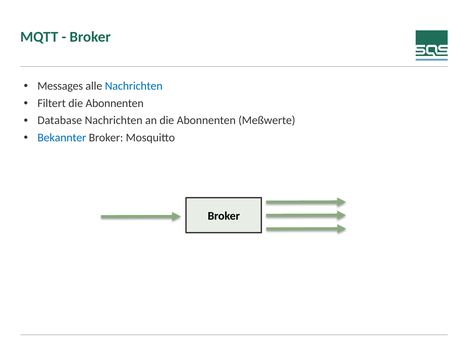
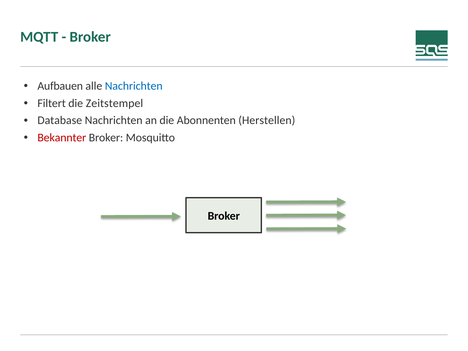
Messages: Messages -> Aufbauen
Filtert die Abonnenten: Abonnenten -> Zeitstempel
Meßwerte: Meßwerte -> Herstellen
Bekannter colour: blue -> red
